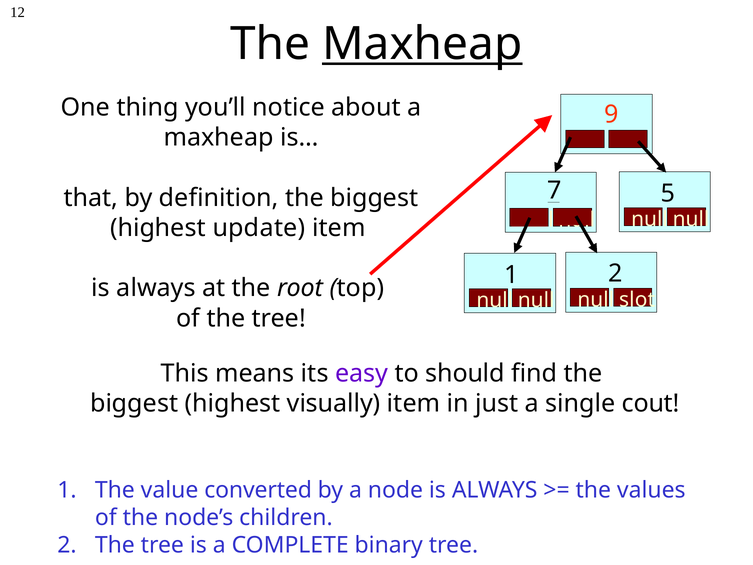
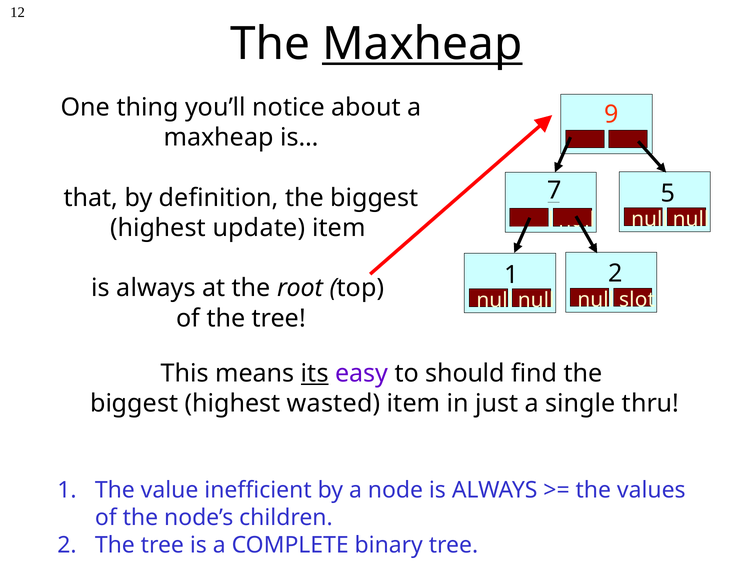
its underline: none -> present
visually: visually -> wasted
cout: cout -> thru
converted: converted -> inefficient
